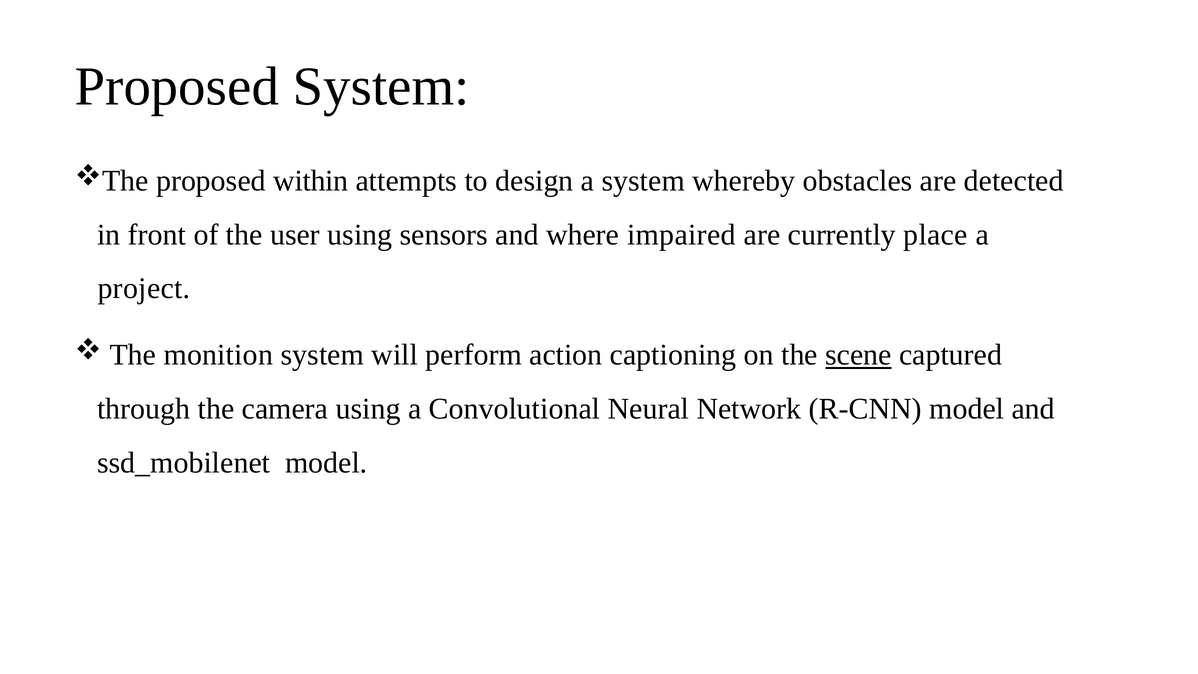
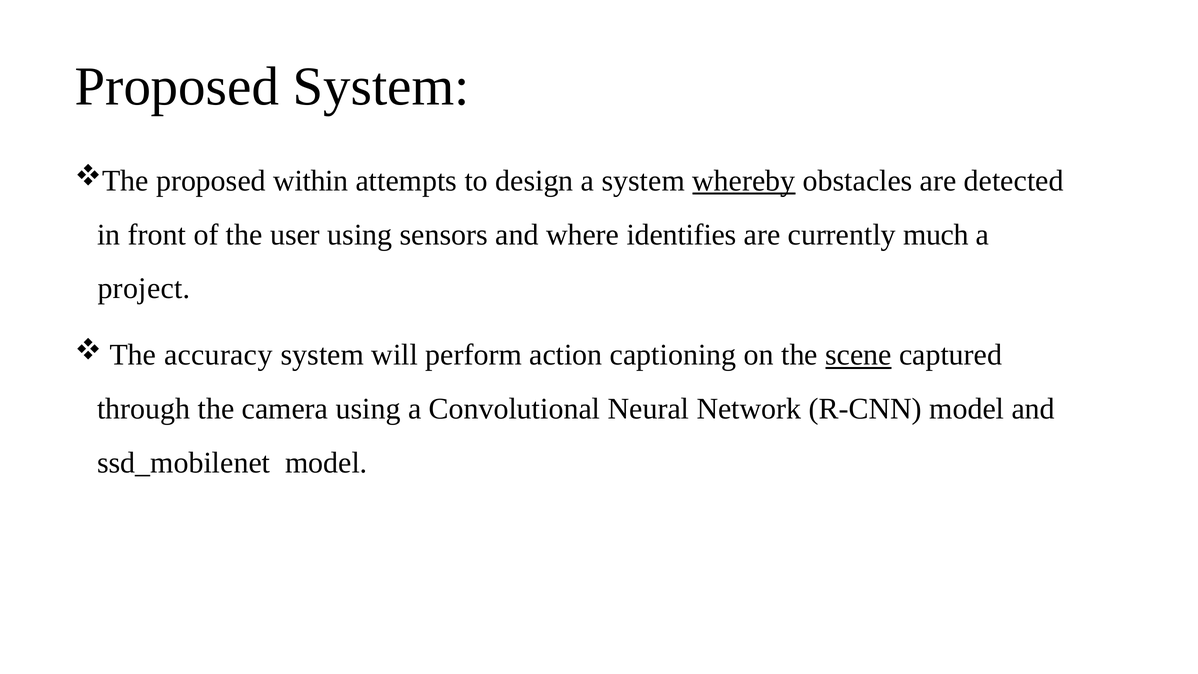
whereby underline: none -> present
impaired: impaired -> identifies
place: place -> much
monition: monition -> accuracy
